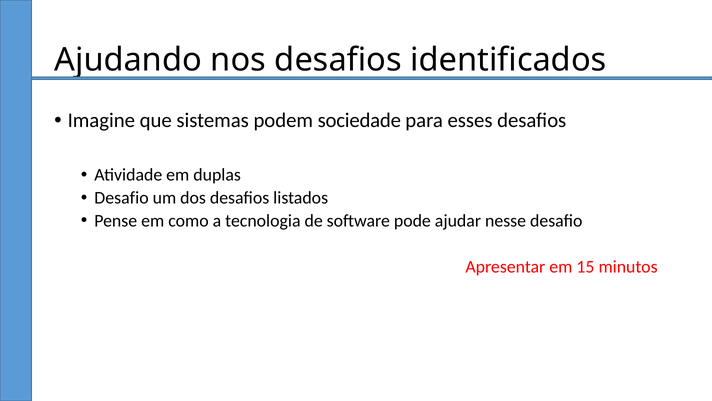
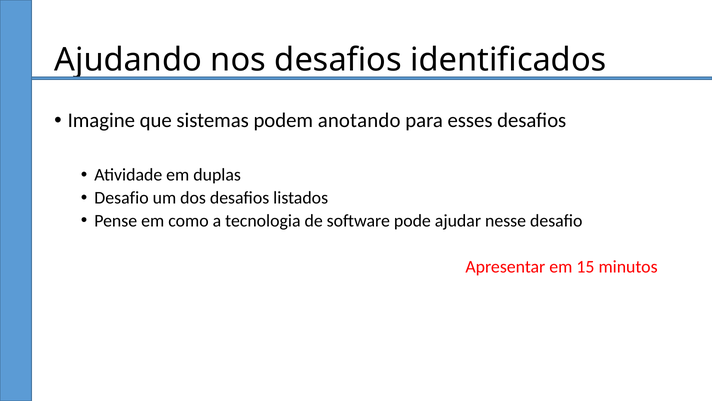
sociedade: sociedade -> anotando
